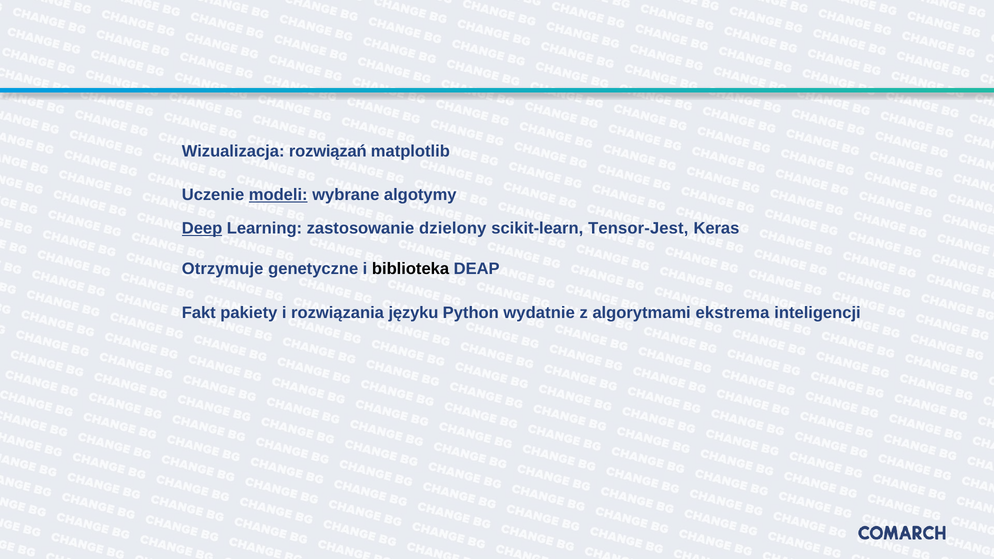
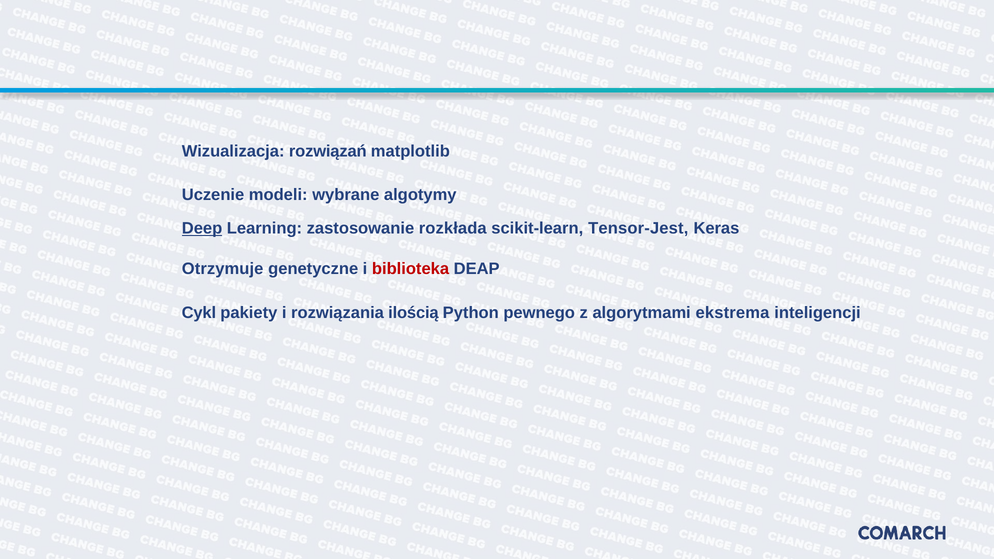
modeli underline: present -> none
dzielony: dzielony -> rozkłada
biblioteka colour: black -> red
Fakt: Fakt -> Cykl
języku: języku -> ilością
wydatnie: wydatnie -> pewnego
